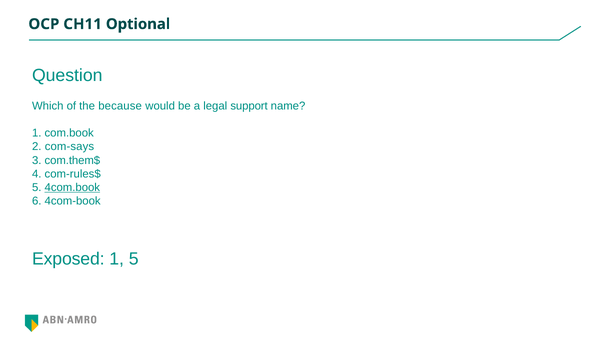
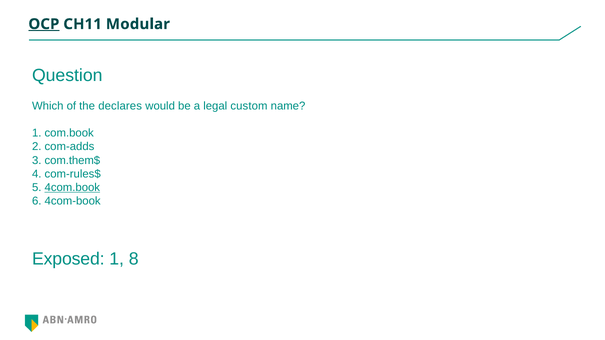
OCP underline: none -> present
Optional: Optional -> Modular
because: because -> declares
support: support -> custom
com-says: com-says -> com-adds
1 5: 5 -> 8
